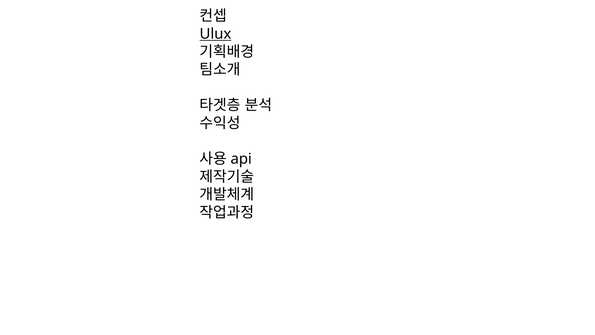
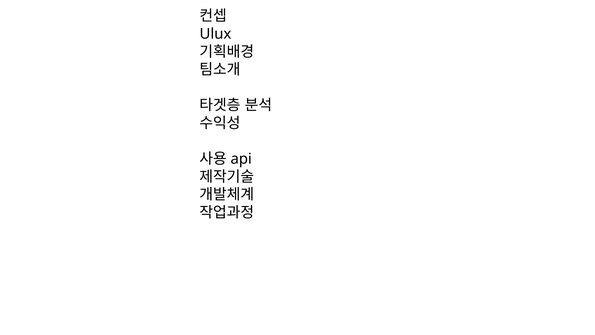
Ulux underline: present -> none
